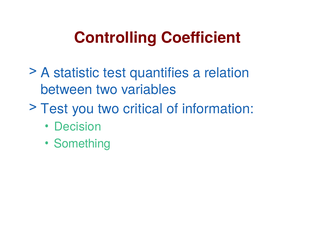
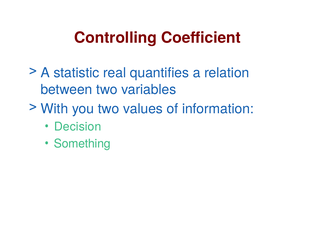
statistic test: test -> real
Test at (54, 109): Test -> With
critical: critical -> values
